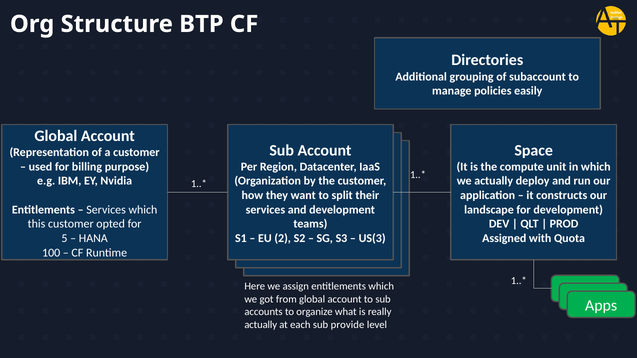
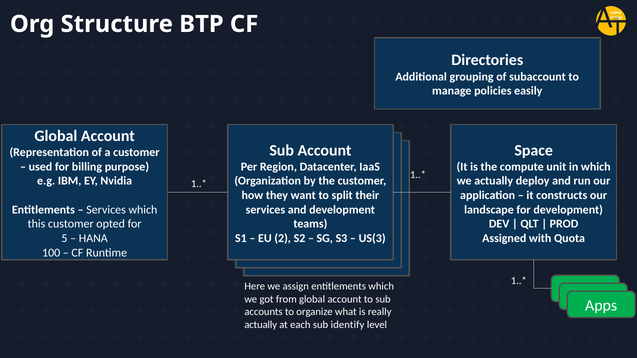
provide: provide -> identify
